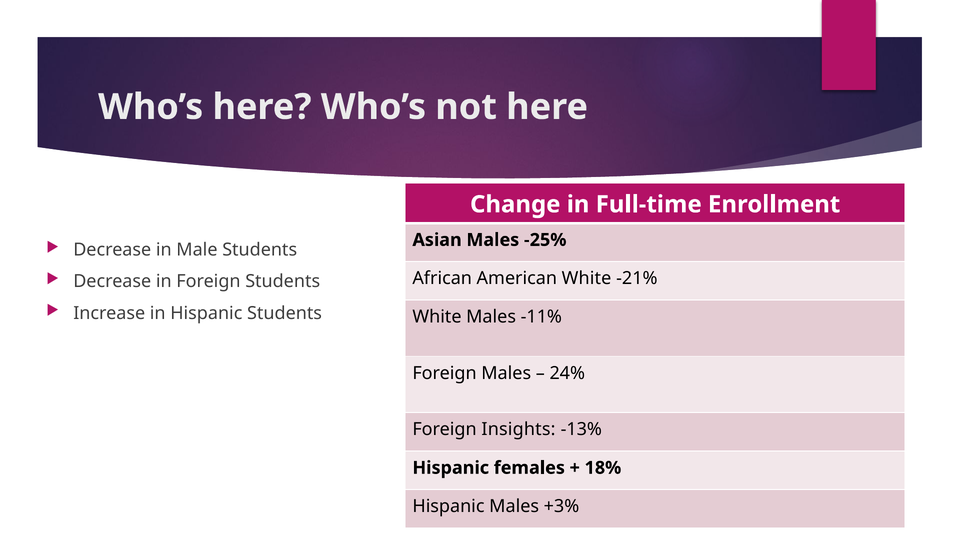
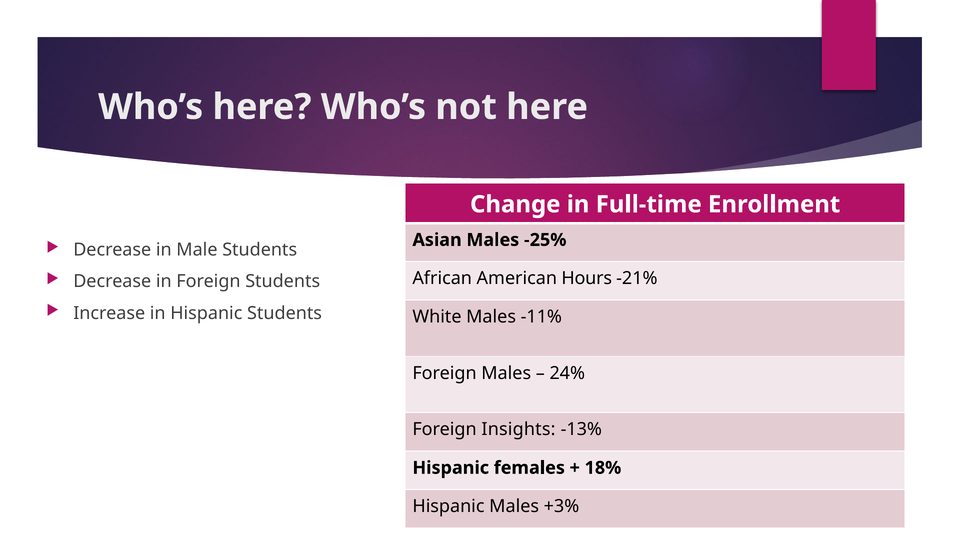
American White: White -> Hours
